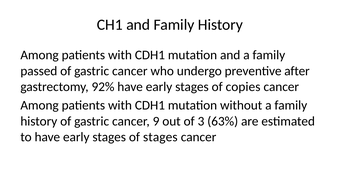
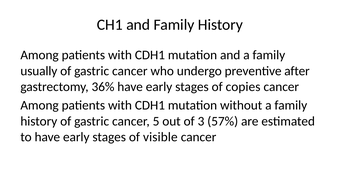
passed: passed -> usually
92%: 92% -> 36%
9: 9 -> 5
63%: 63% -> 57%
of stages: stages -> visible
